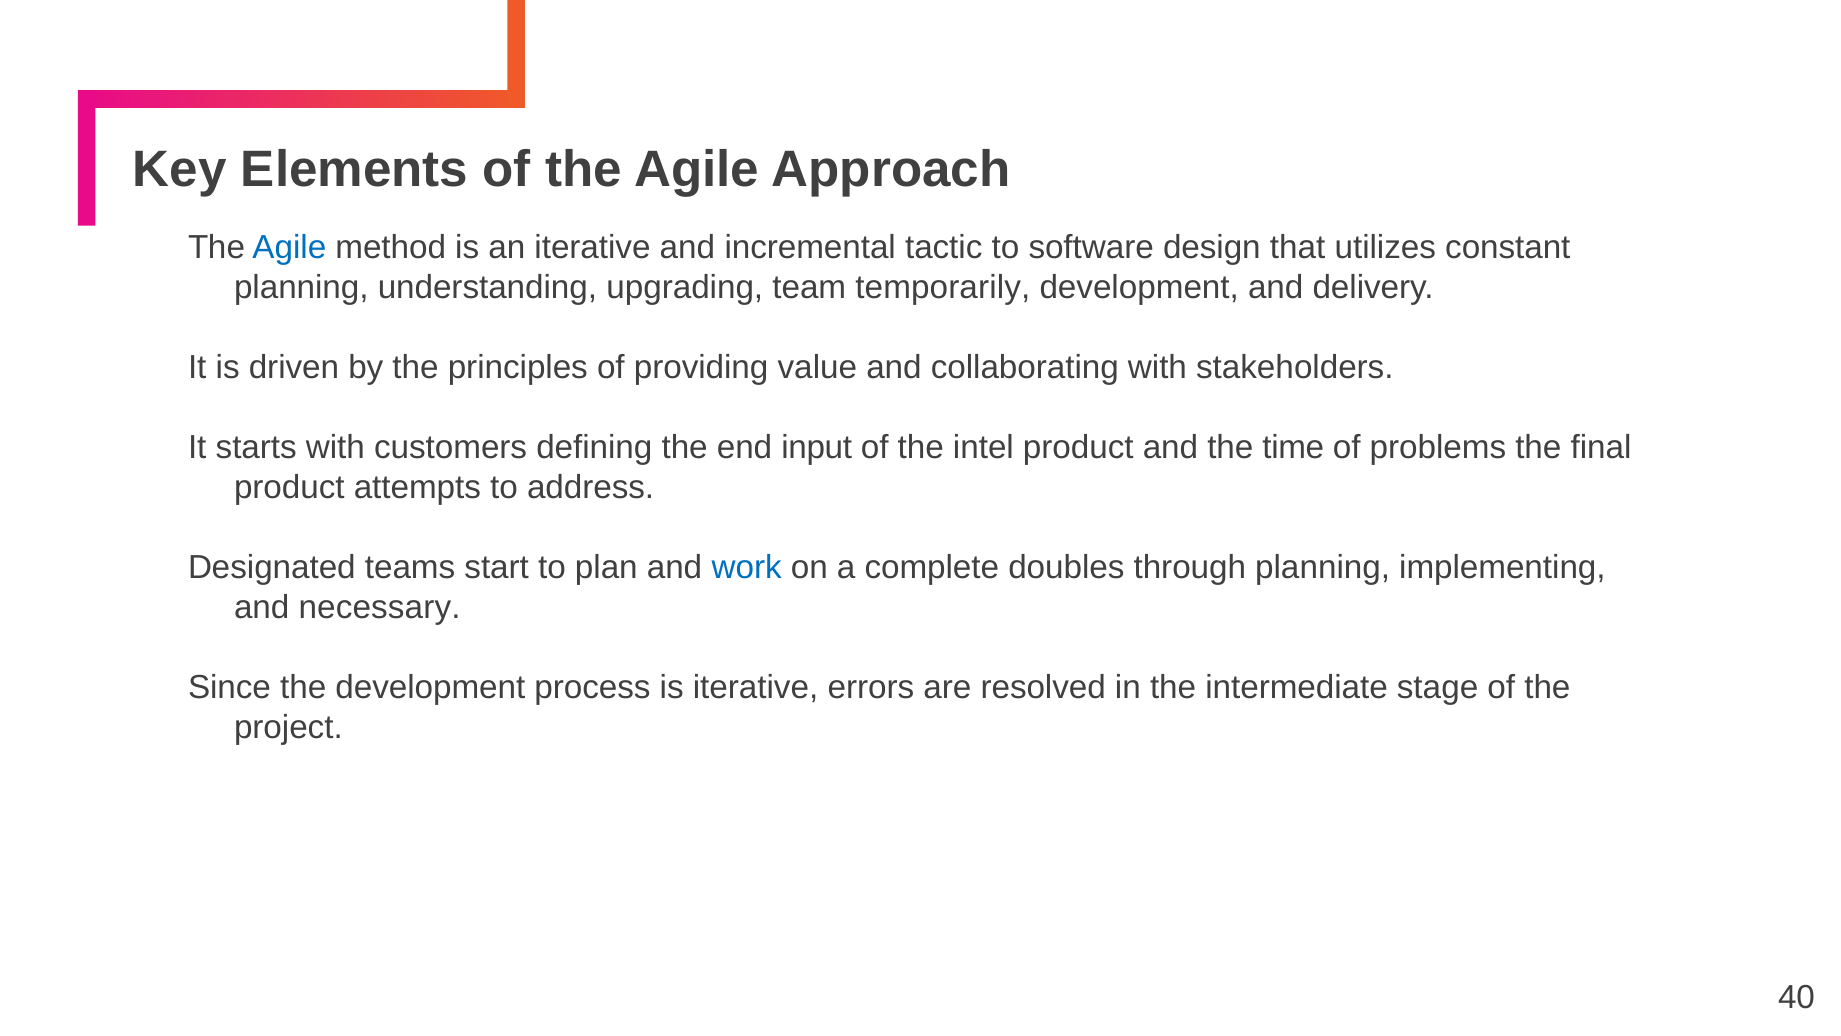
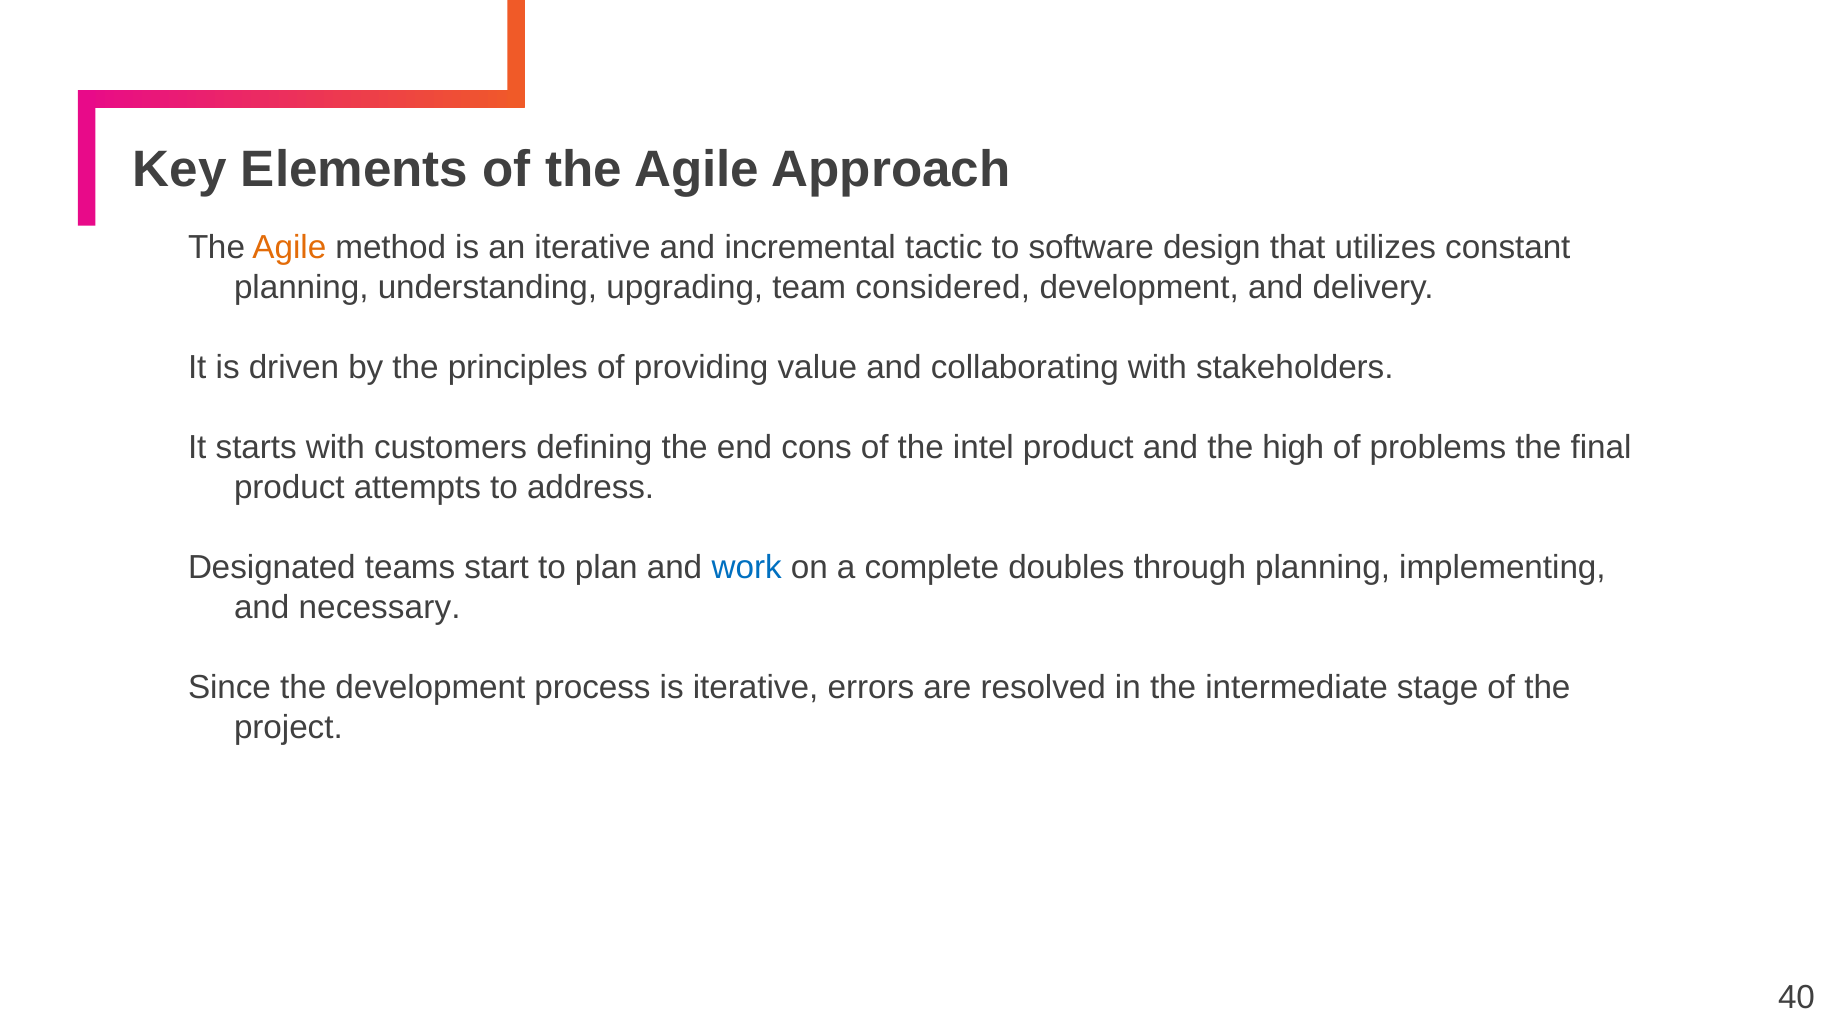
Agile at (289, 248) colour: blue -> orange
temporarily: temporarily -> considered
input: input -> cons
time: time -> high
